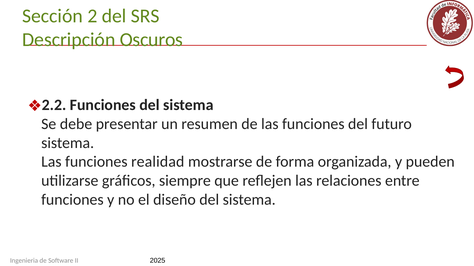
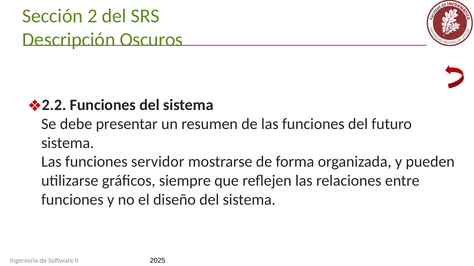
realidad: realidad -> servidor
